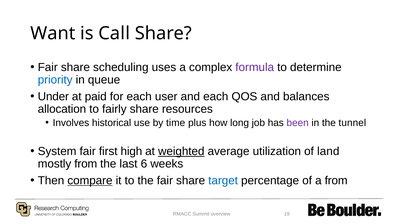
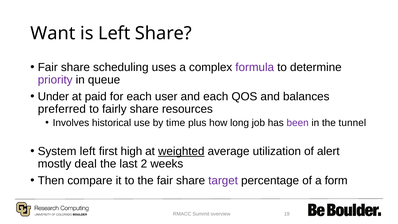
is Call: Call -> Left
priority colour: blue -> purple
allocation: allocation -> preferred
System fair: fair -> left
land: land -> alert
mostly from: from -> deal
6: 6 -> 2
compare underline: present -> none
target colour: blue -> purple
a from: from -> form
